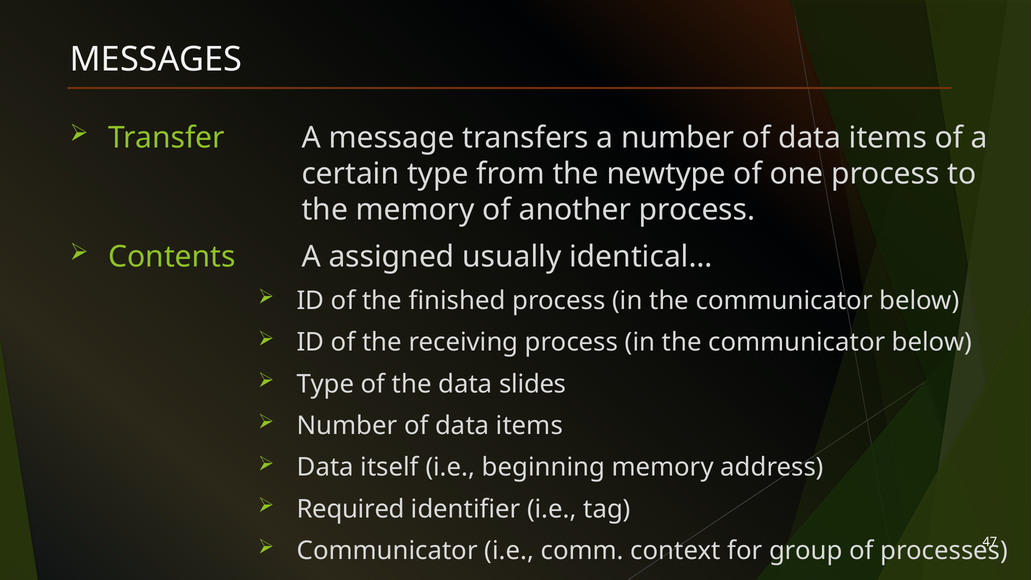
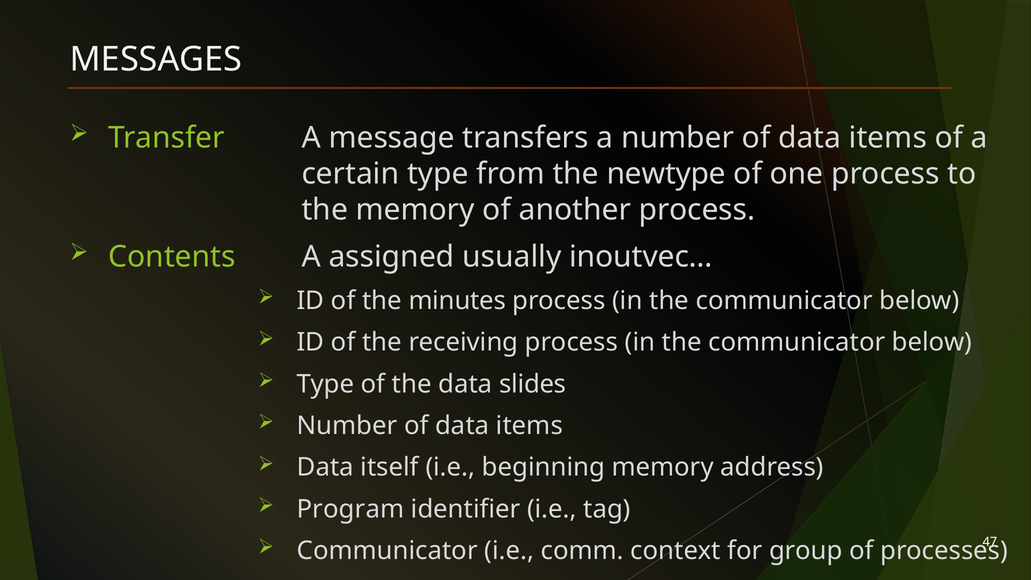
identical…: identical… -> inoutvec…
finished: finished -> minutes
Required: Required -> Program
